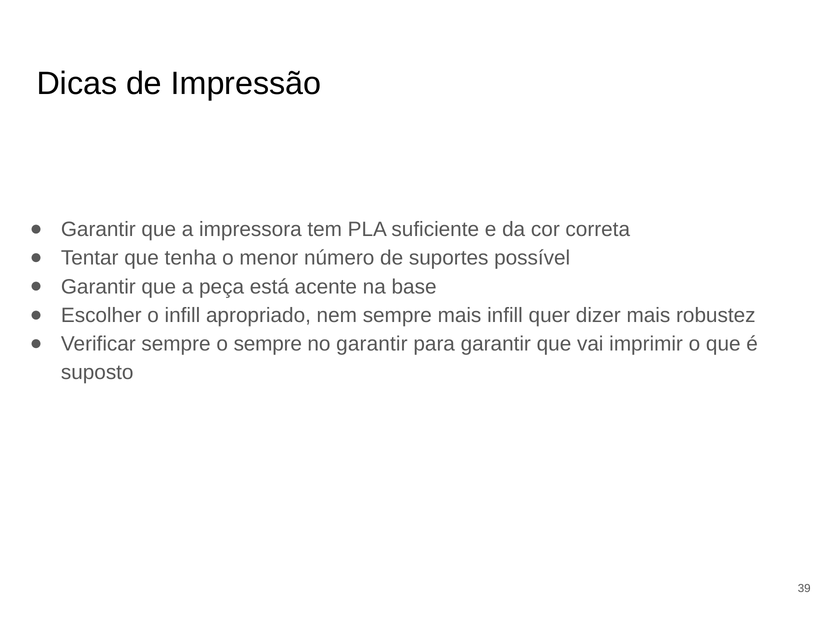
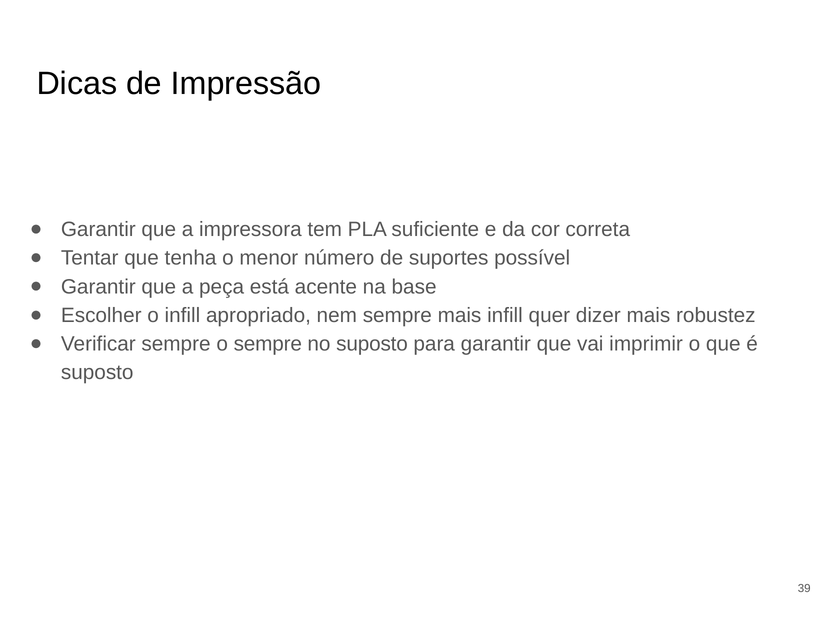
no garantir: garantir -> suposto
